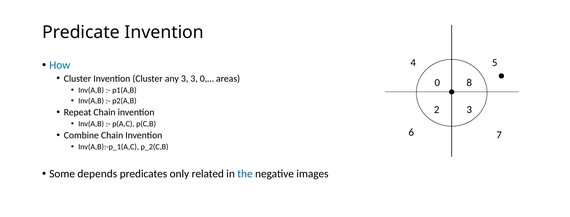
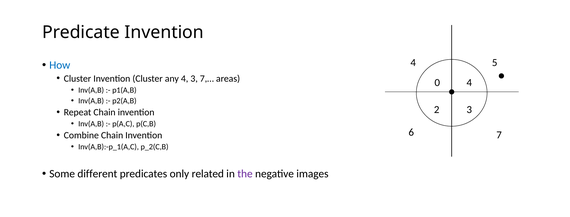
any 3: 3 -> 4
0,…: 0,… -> 7,…
0 8: 8 -> 4
depends: depends -> different
the colour: blue -> purple
